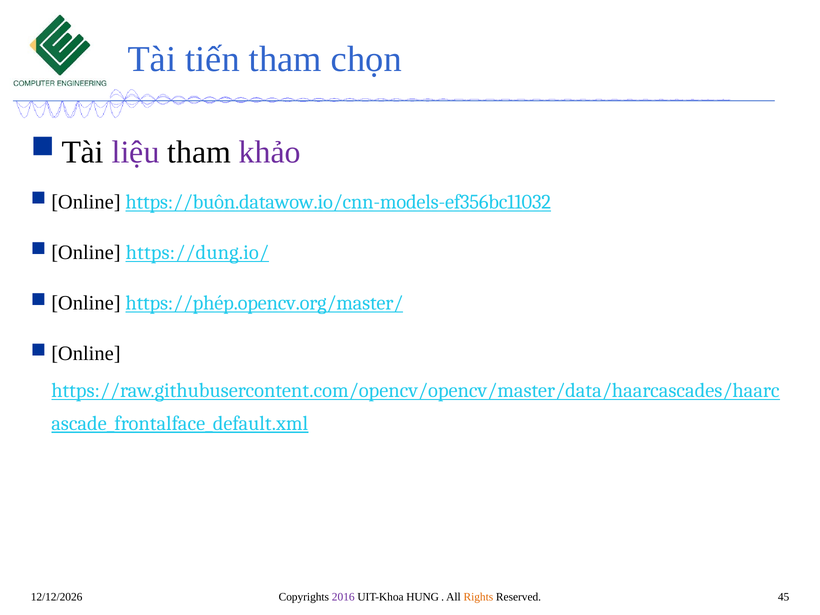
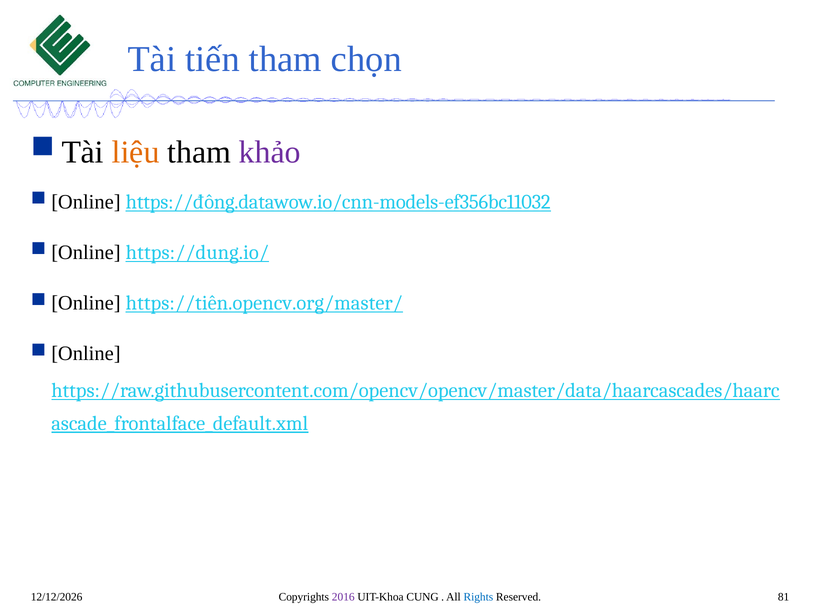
liệu colour: purple -> orange
https://buồn.datawow.io/cnn-models-ef356bc11032: https://buồn.datawow.io/cnn-models-ef356bc11032 -> https://đồng.datawow.io/cnn-models-ef356bc11032
https://phép.opencv.org/master/: https://phép.opencv.org/master/ -> https://tiền.opencv.org/master/
HUNG: HUNG -> CUNG
Rights colour: orange -> blue
45: 45 -> 81
